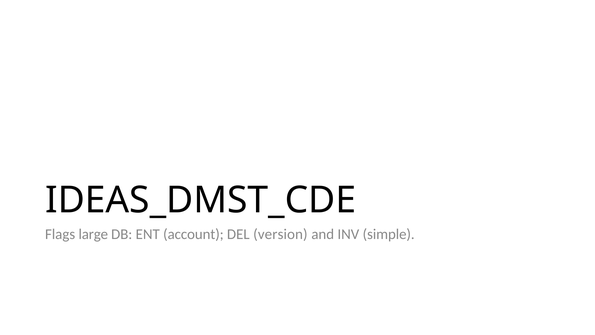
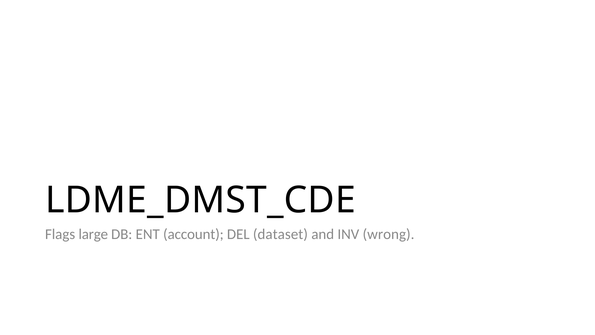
IDEAS_DMST_CDE: IDEAS_DMST_CDE -> LDME_DMST_CDE
version: version -> dataset
simple: simple -> wrong
